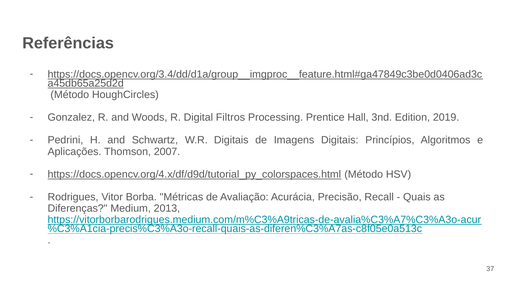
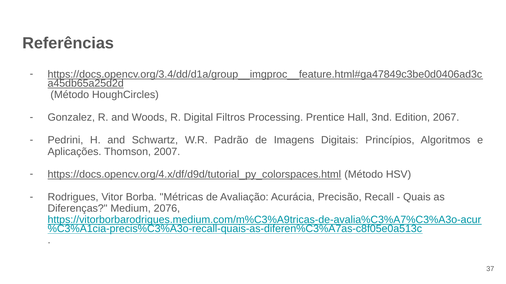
2019: 2019 -> 2067
W.R Digitais: Digitais -> Padrão
2013: 2013 -> 2076
